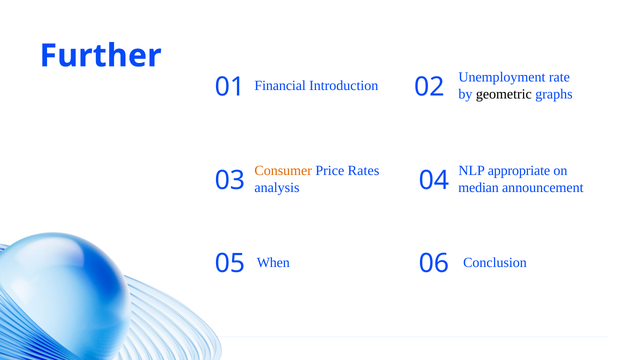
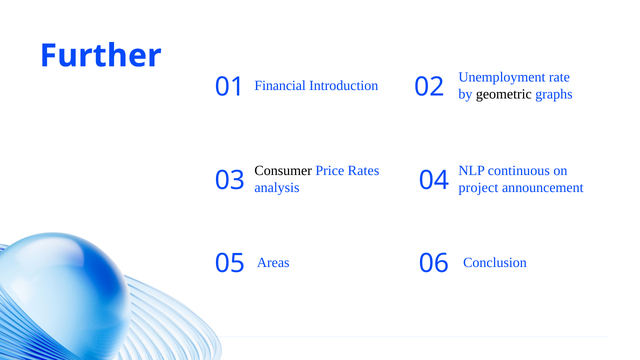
Consumer colour: orange -> black
appropriate: appropriate -> continuous
median: median -> project
When: When -> Areas
